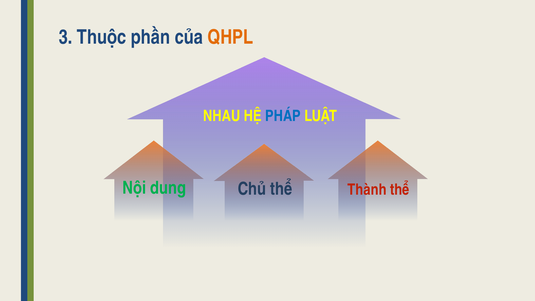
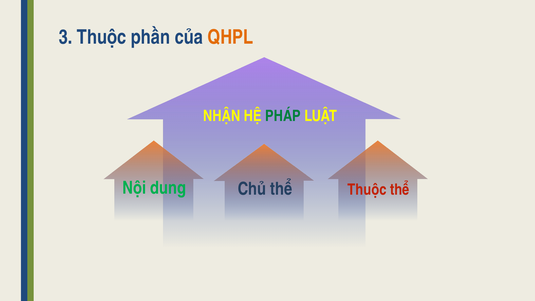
NHAU: NHAU -> NHẬN
PHÁP colour: blue -> green
thể Thành: Thành -> Thuộc
